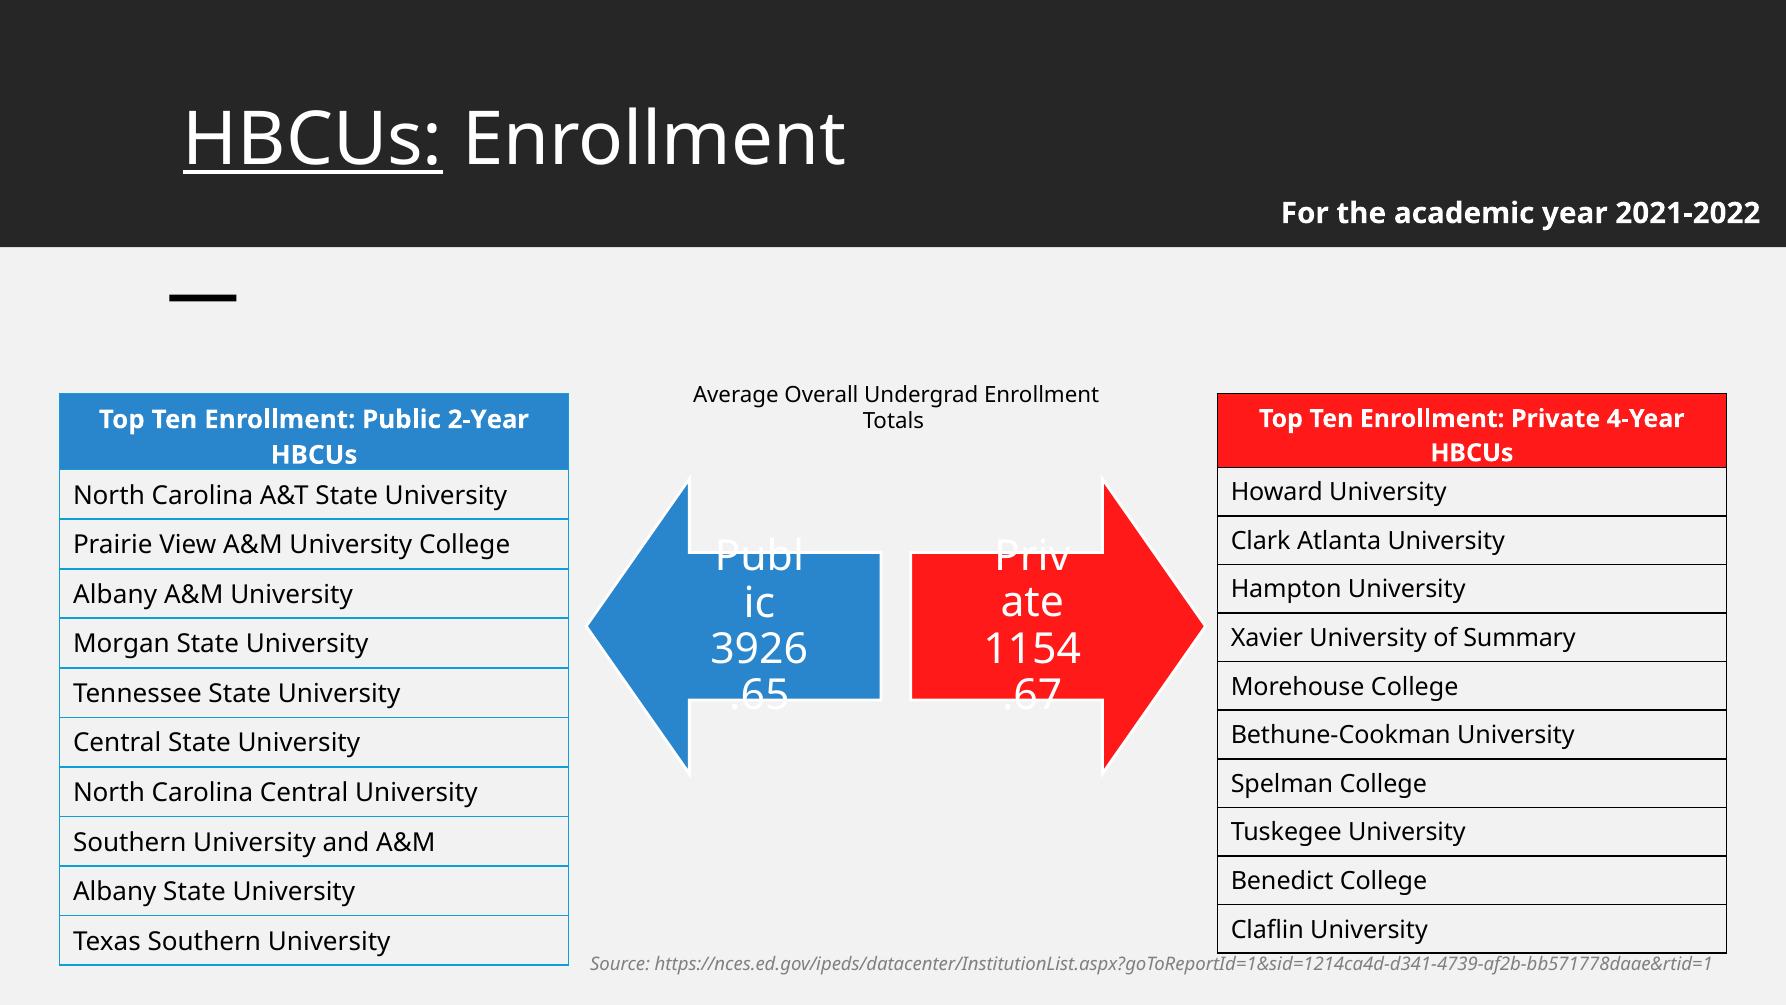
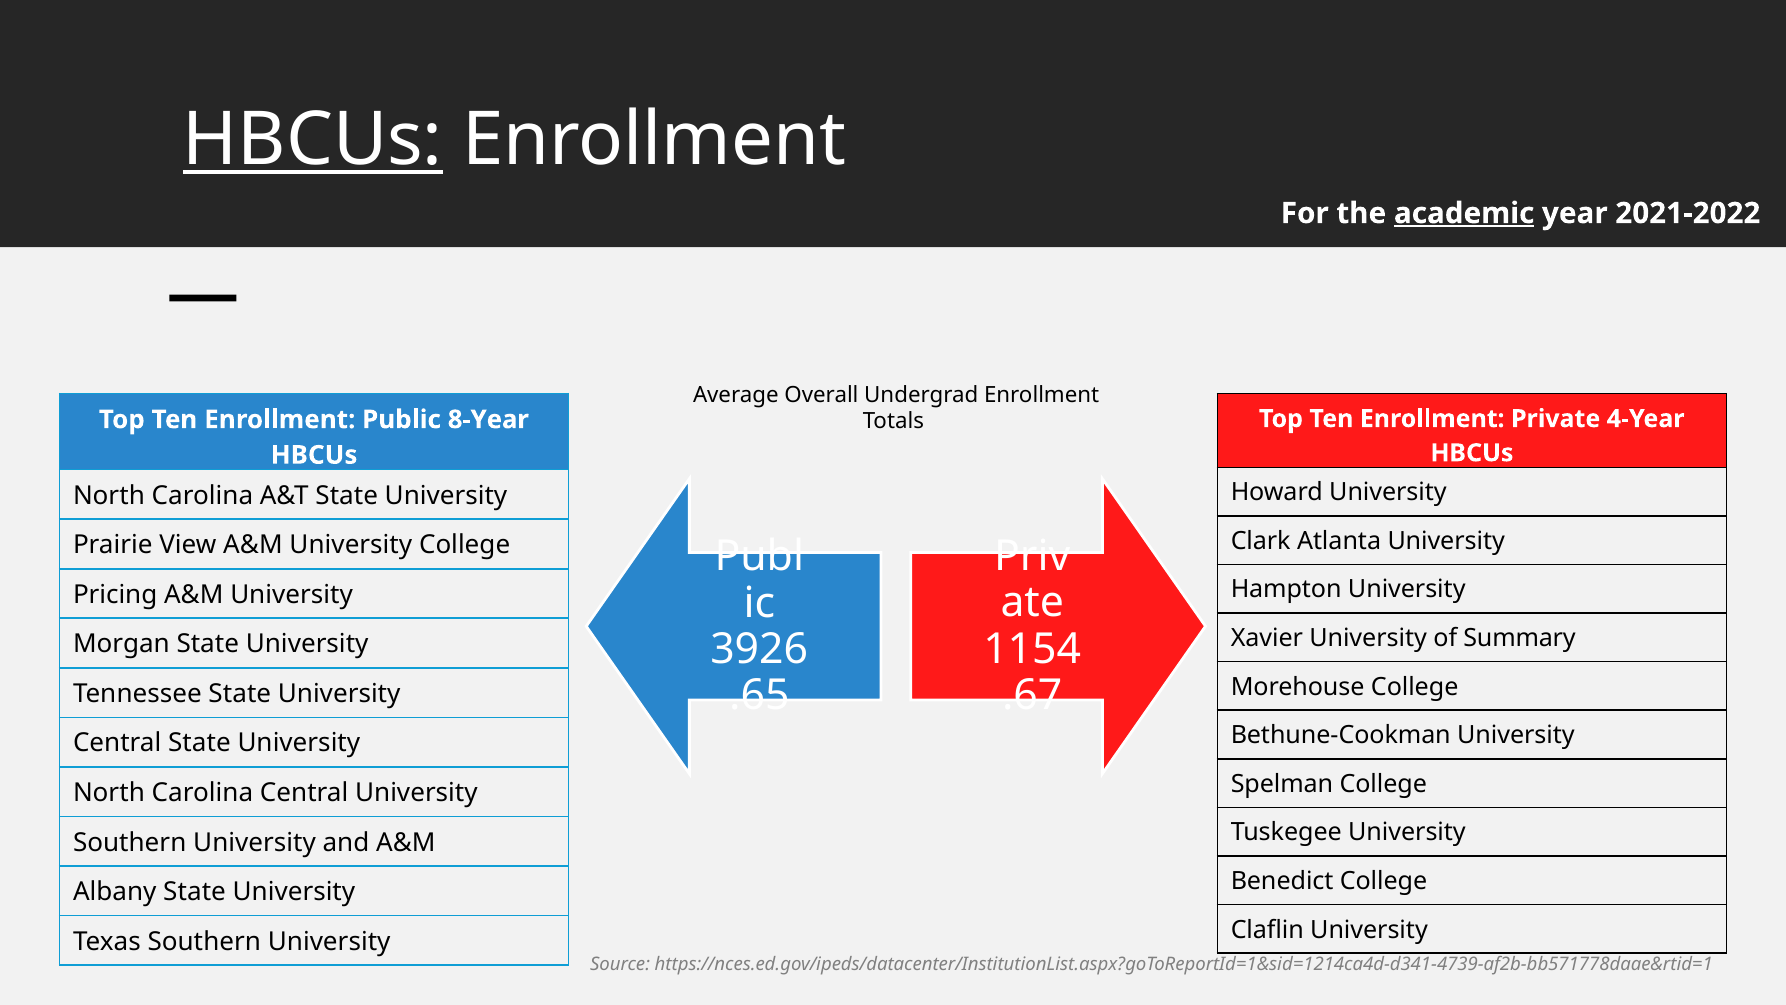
academic underline: none -> present
2-Year: 2-Year -> 8-Year
Albany at (115, 594): Albany -> Pricing
